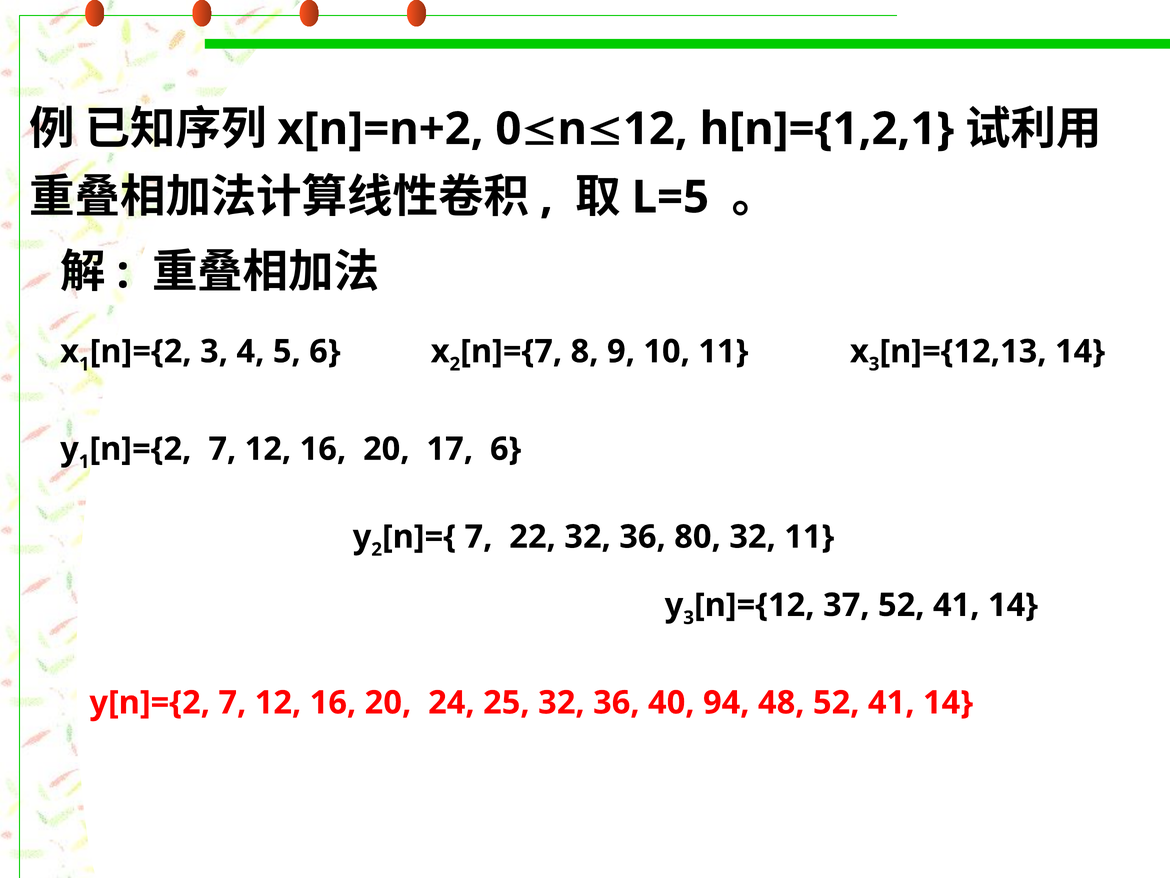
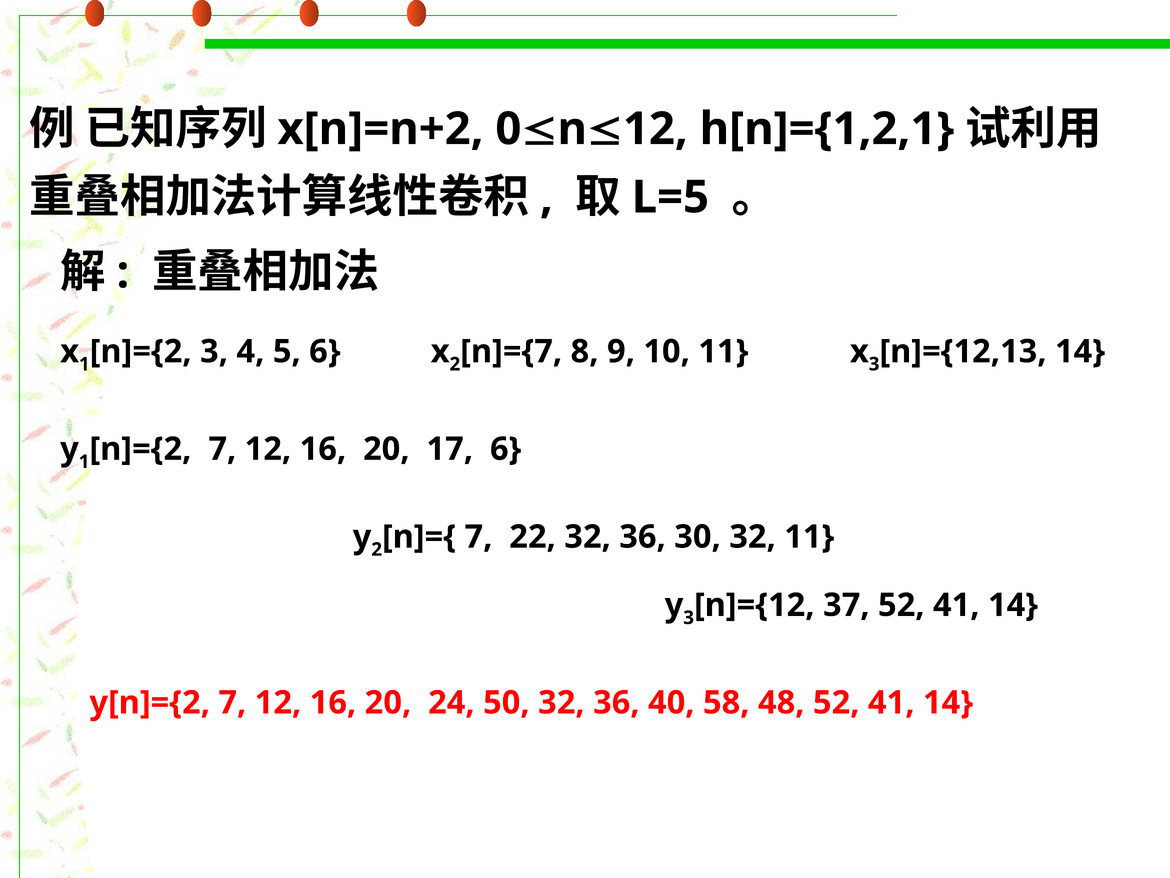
80: 80 -> 30
25: 25 -> 50
94: 94 -> 58
